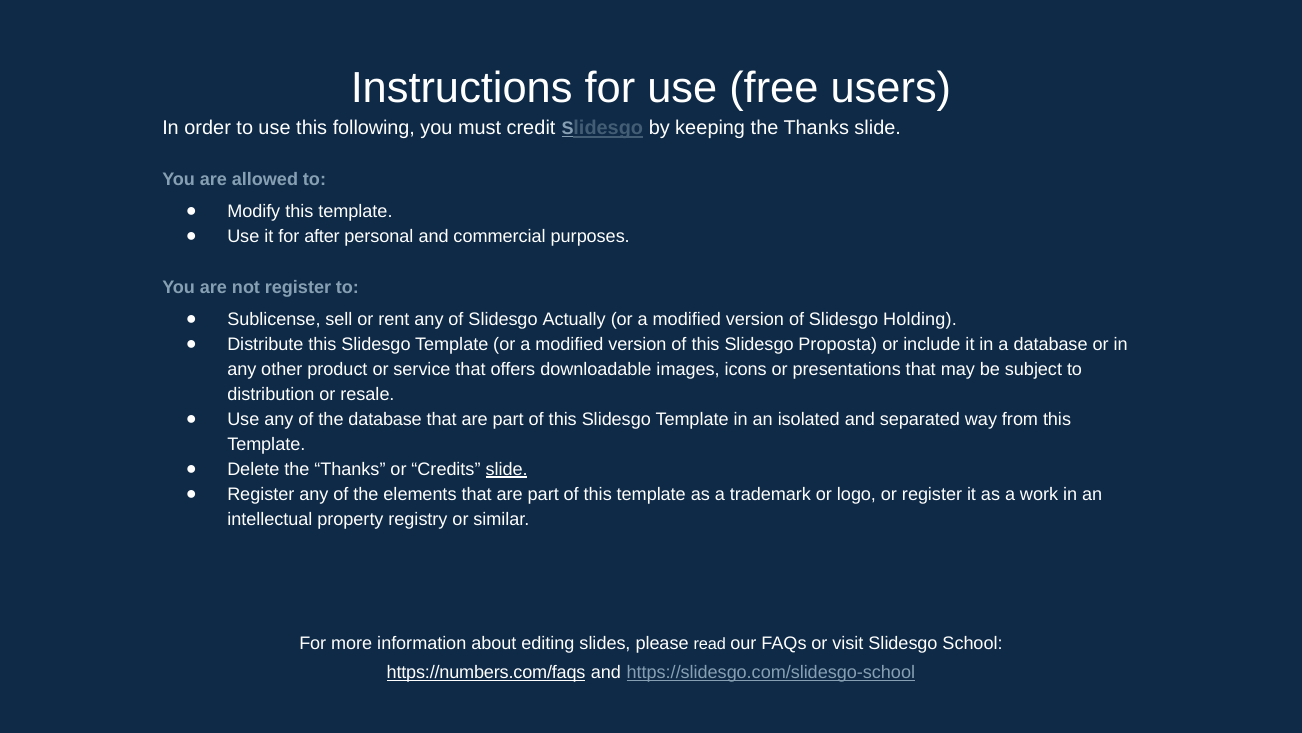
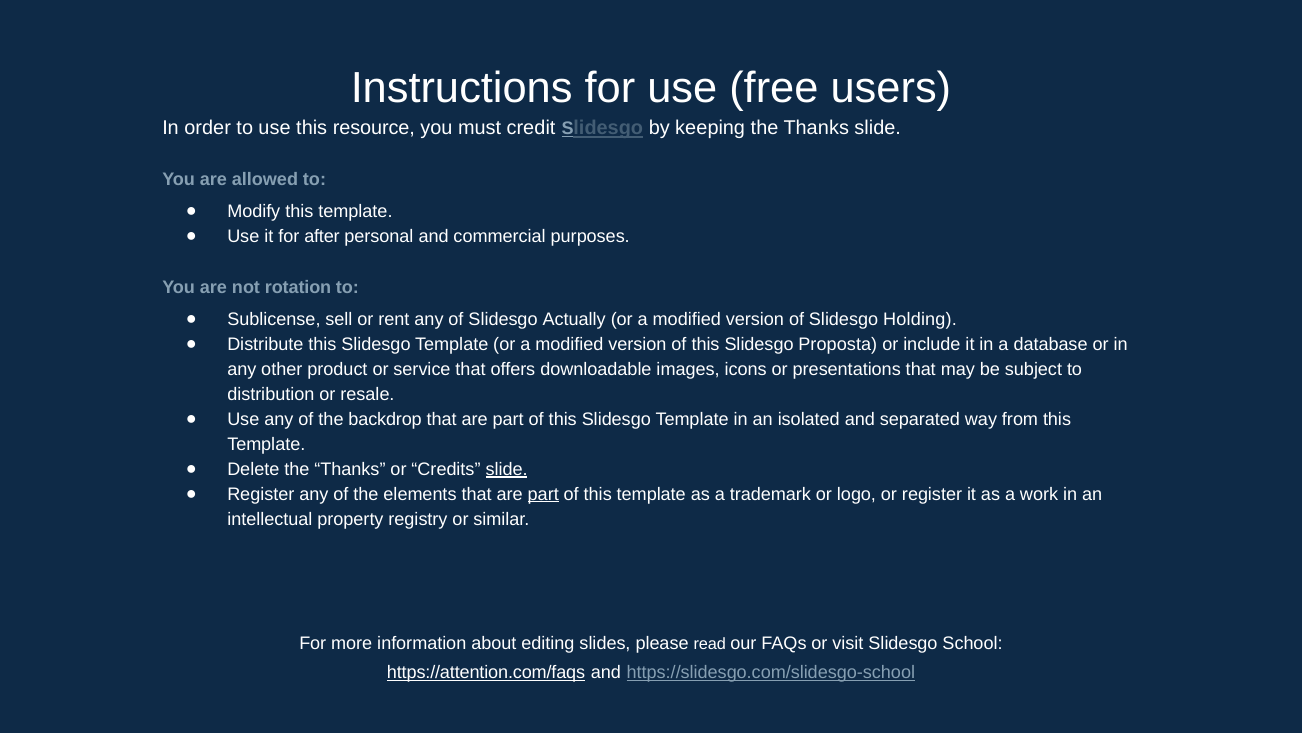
following: following -> resource
not register: register -> rotation
the database: database -> backdrop
part at (543, 494) underline: none -> present
https://numbers.com/faqs: https://numbers.com/faqs -> https://attention.com/faqs
